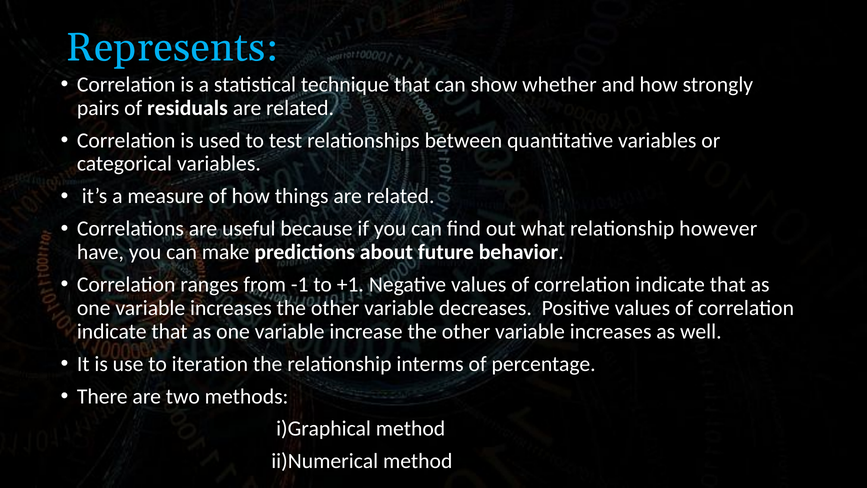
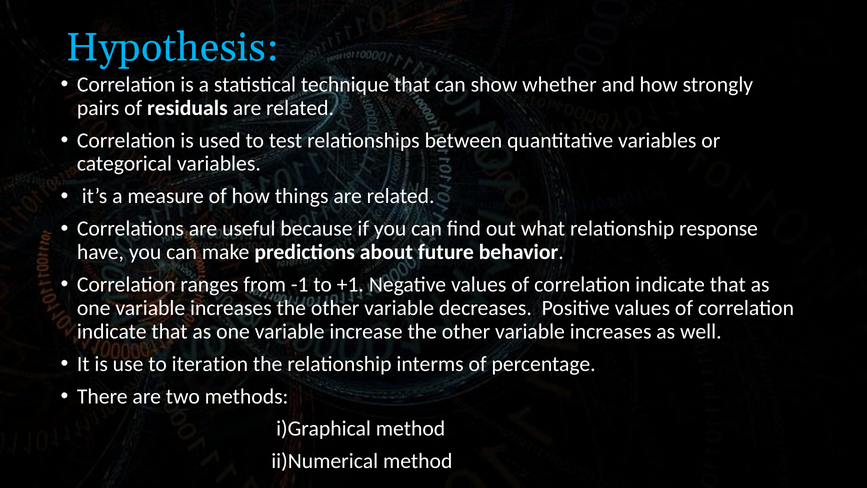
Represents: Represents -> Hypothesis
however: however -> response
